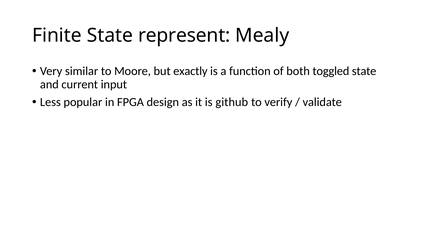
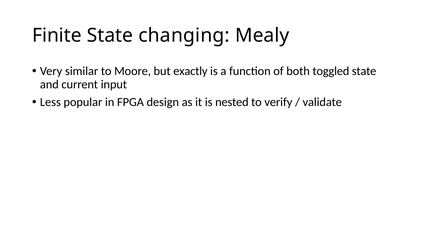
represent: represent -> changing
github: github -> nested
